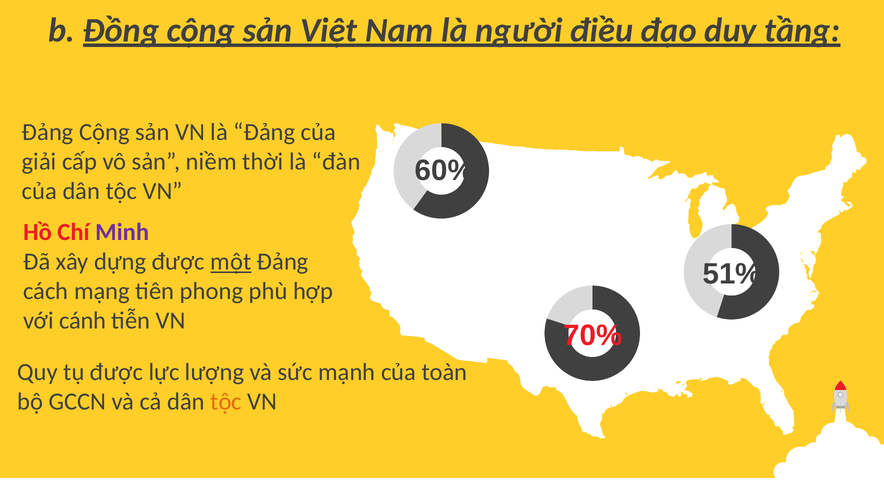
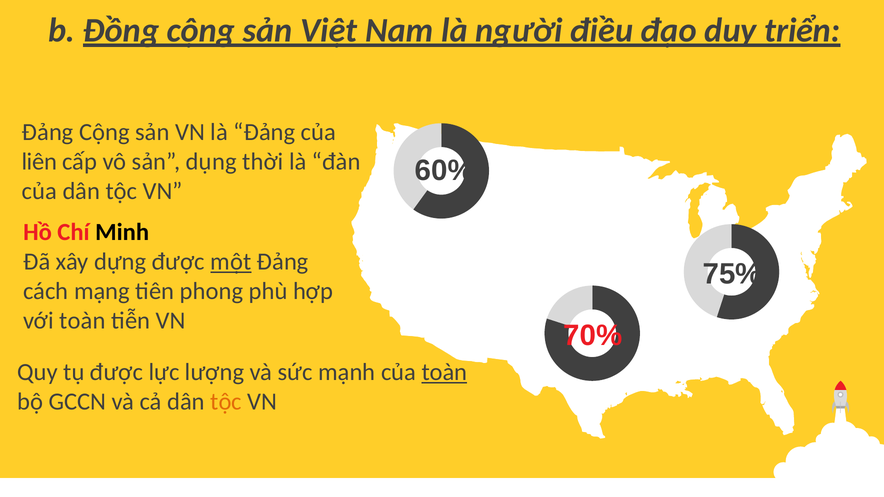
tầng: tầng -> triển
giải: giải -> liên
niềm: niềm -> dụng
Minh colour: purple -> black
51%: 51% -> 75%
với cánh: cánh -> toàn
toàn at (444, 372) underline: none -> present
